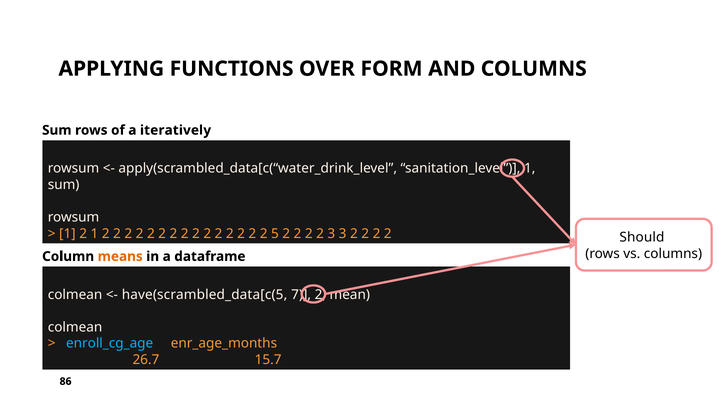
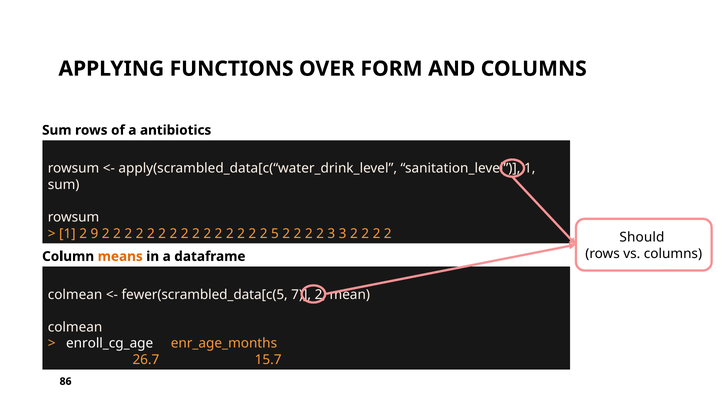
iteratively: iteratively -> antibiotics
2 1: 1 -> 9
have(scrambled_data[c(5: have(scrambled_data[c(5 -> fewer(scrambled_data[c(5
enroll_cg_age colour: light blue -> white
